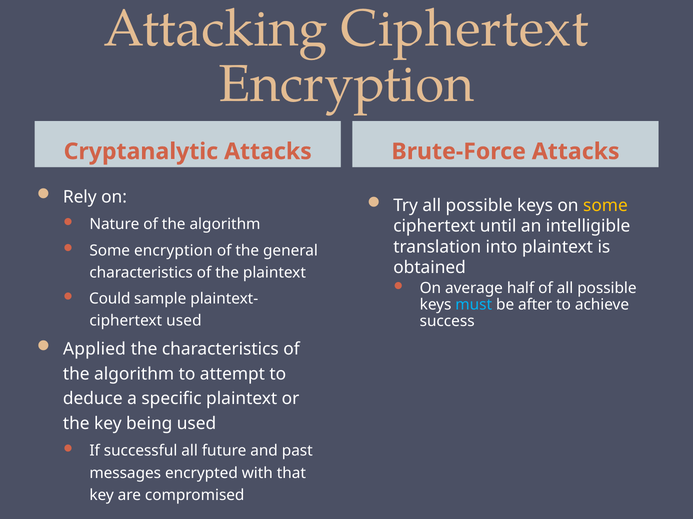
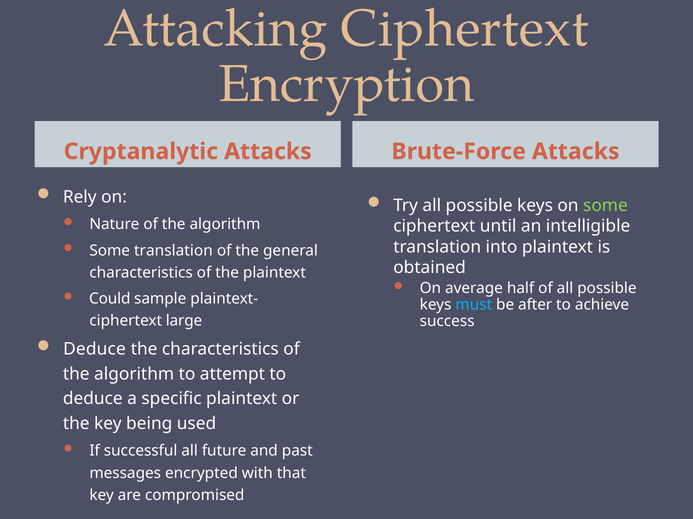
some at (605, 206) colour: yellow -> light green
Some encryption: encryption -> translation
ciphertext used: used -> large
Applied at (94, 349): Applied -> Deduce
